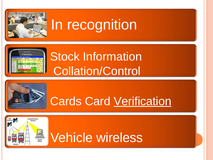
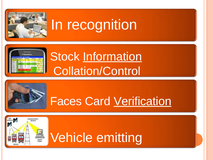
Information underline: none -> present
Cards: Cards -> Faces
wireless: wireless -> emitting
